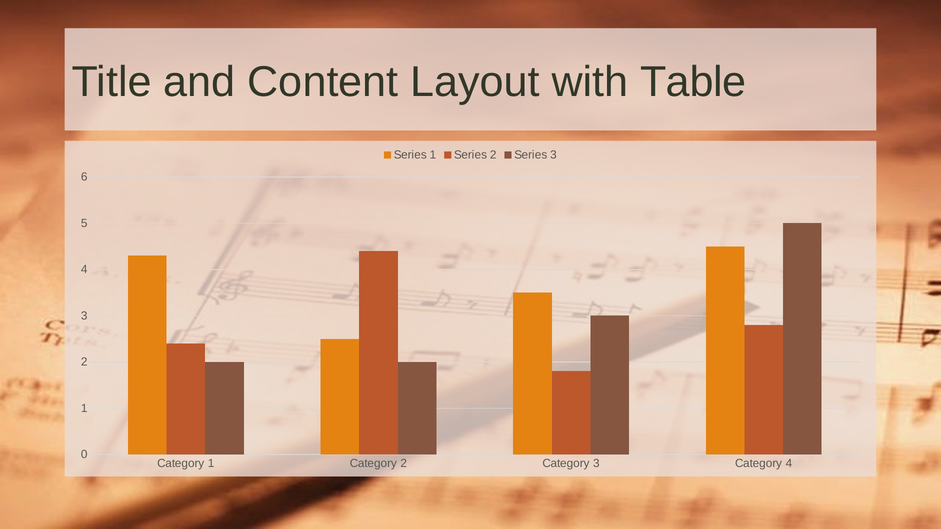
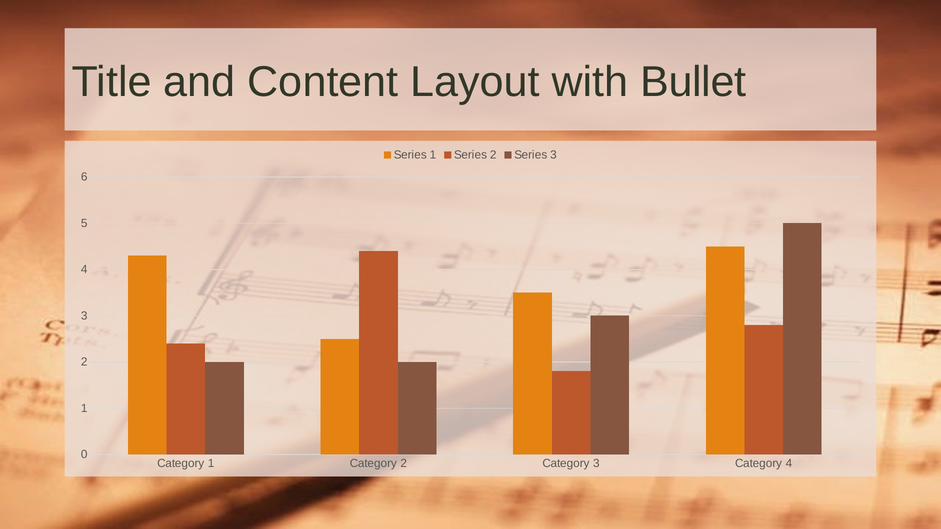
Table: Table -> Bullet
